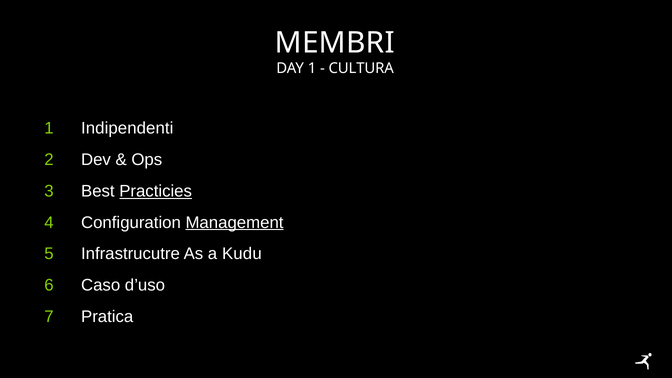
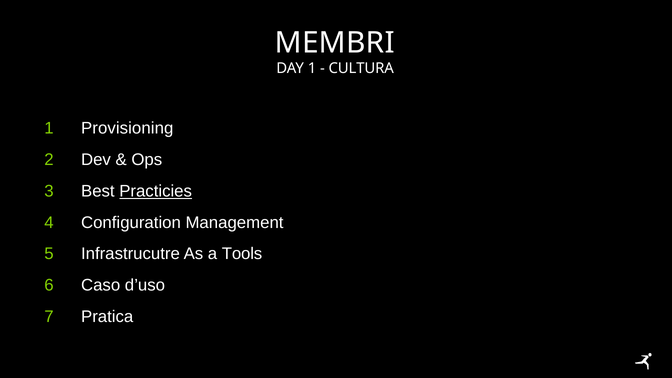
Indipendenti: Indipendenti -> Provisioning
Management underline: present -> none
Kudu: Kudu -> Tools
